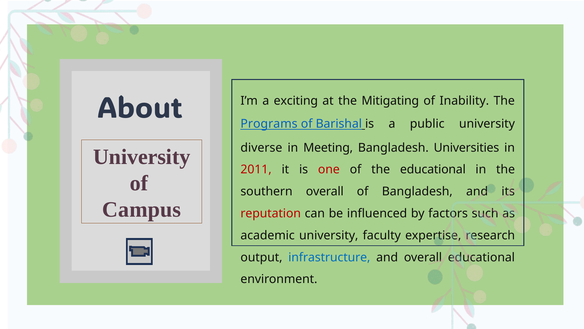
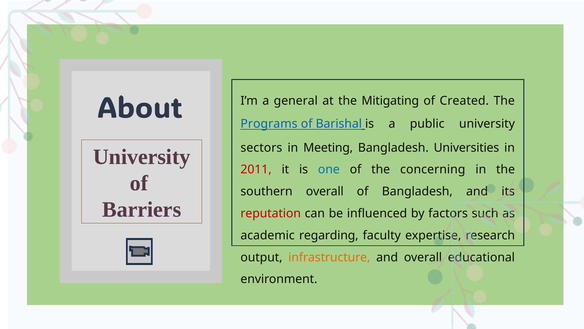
exciting: exciting -> general
Inability: Inability -> Created
diverse: diverse -> sectors
one colour: red -> blue
the educational: educational -> concerning
Campus: Campus -> Barriers
academic university: university -> regarding
infrastructure colour: blue -> orange
